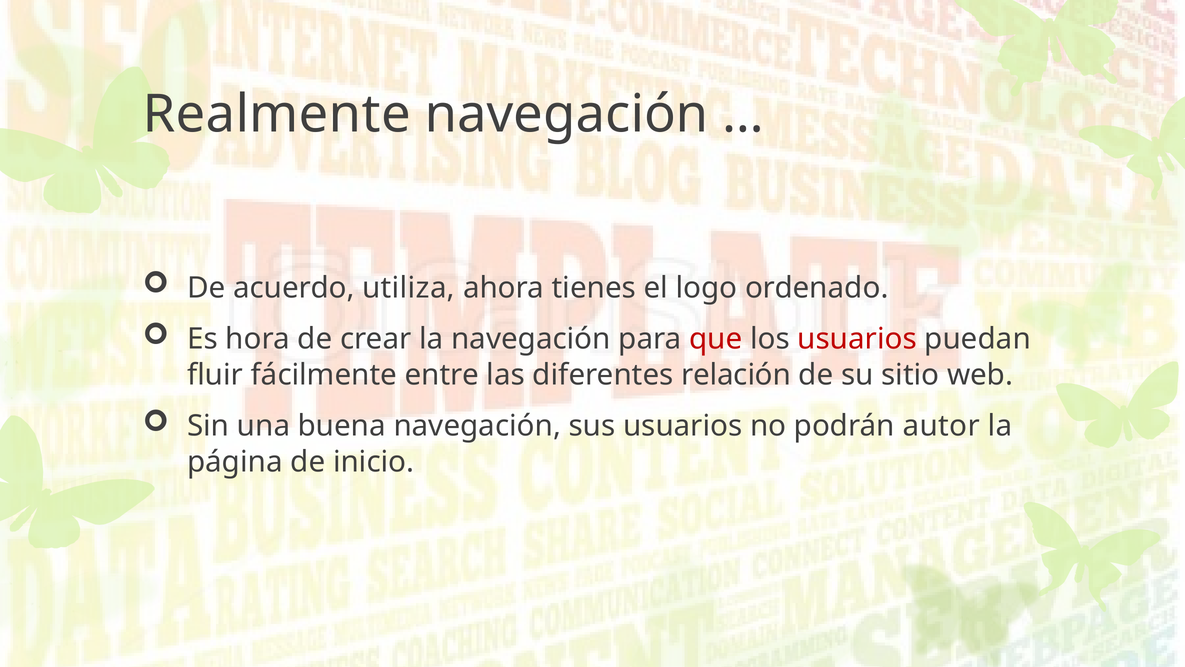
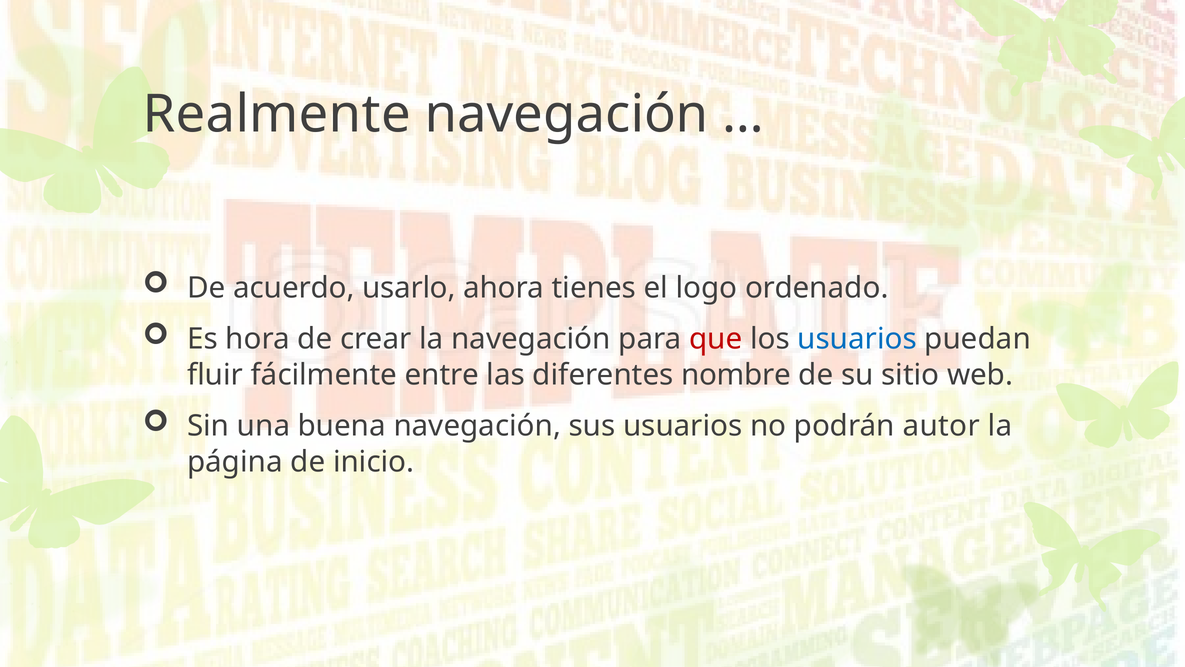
utiliza: utiliza -> usarlo
usuarios at (857, 339) colour: red -> blue
relación: relación -> nombre
